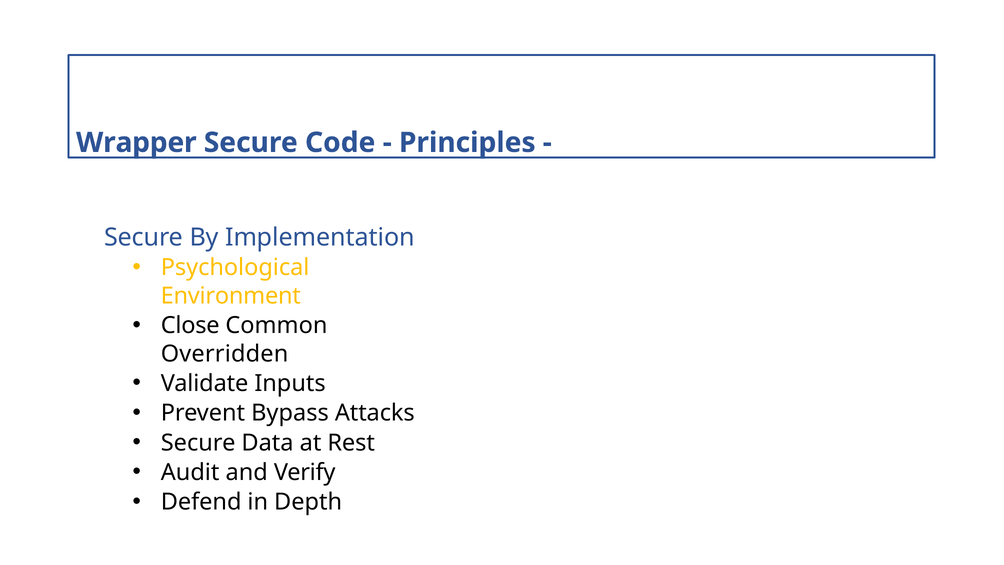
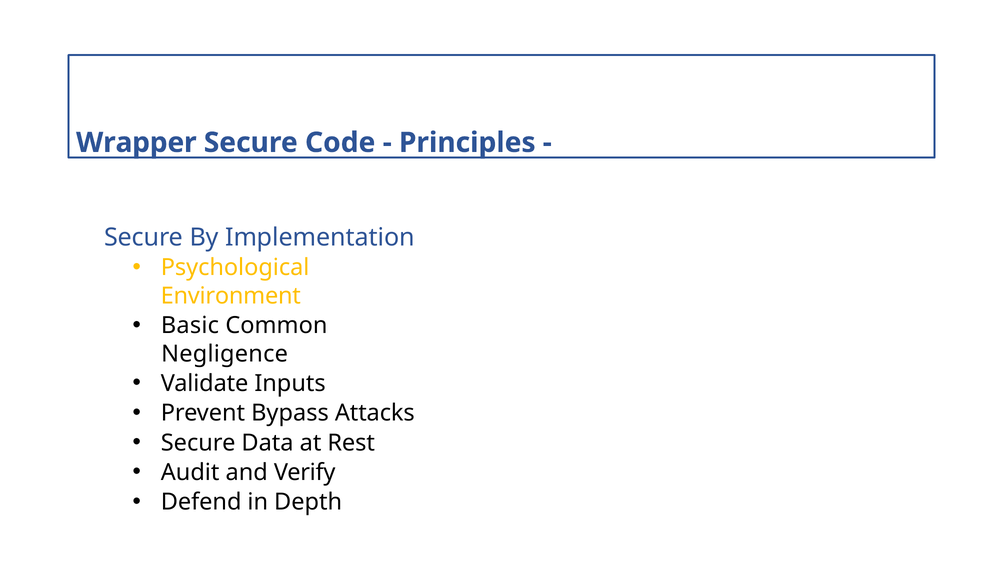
Close: Close -> Basic
Overridden: Overridden -> Negligence
